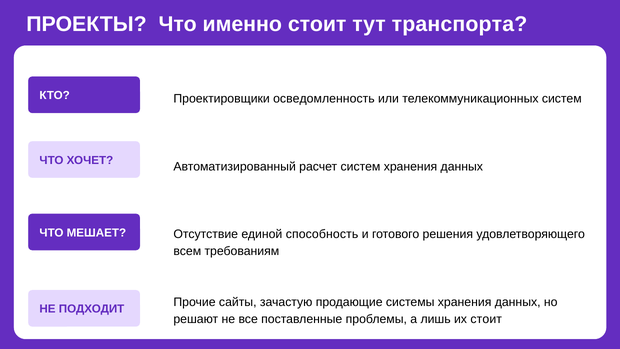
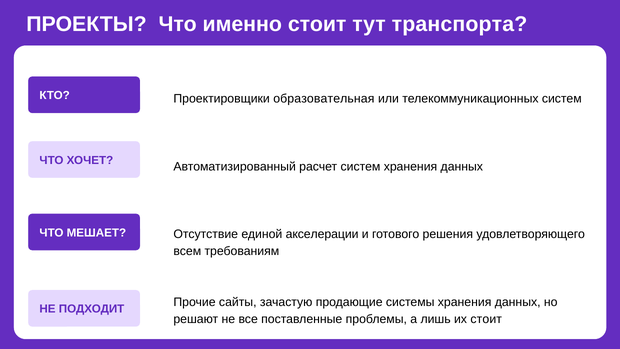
осведомленность: осведомленность -> образовательная
способность: способность -> акселерации
